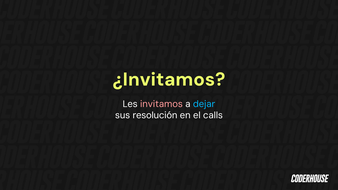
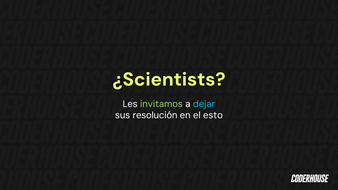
¿Invitamos: ¿Invitamos -> ¿Scientists
invitamos colour: pink -> light green
calls: calls -> esto
